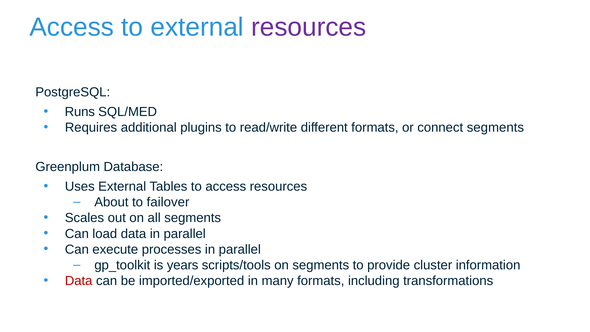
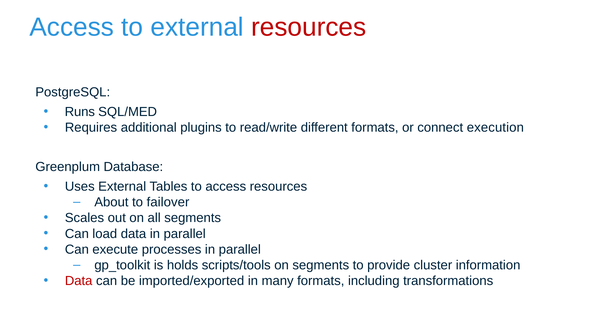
resources at (309, 27) colour: purple -> red
connect segments: segments -> execution
years: years -> holds
